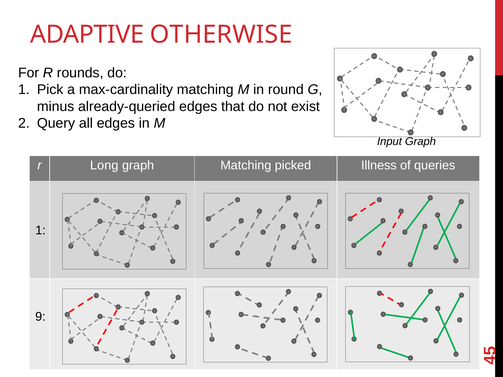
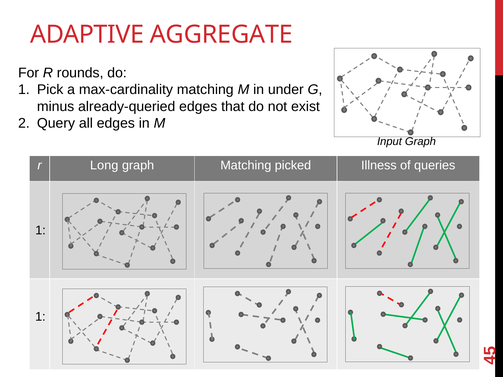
OTHERWISE: OTHERWISE -> AGGREGATE
round: round -> under
9 at (40, 317): 9 -> 1
